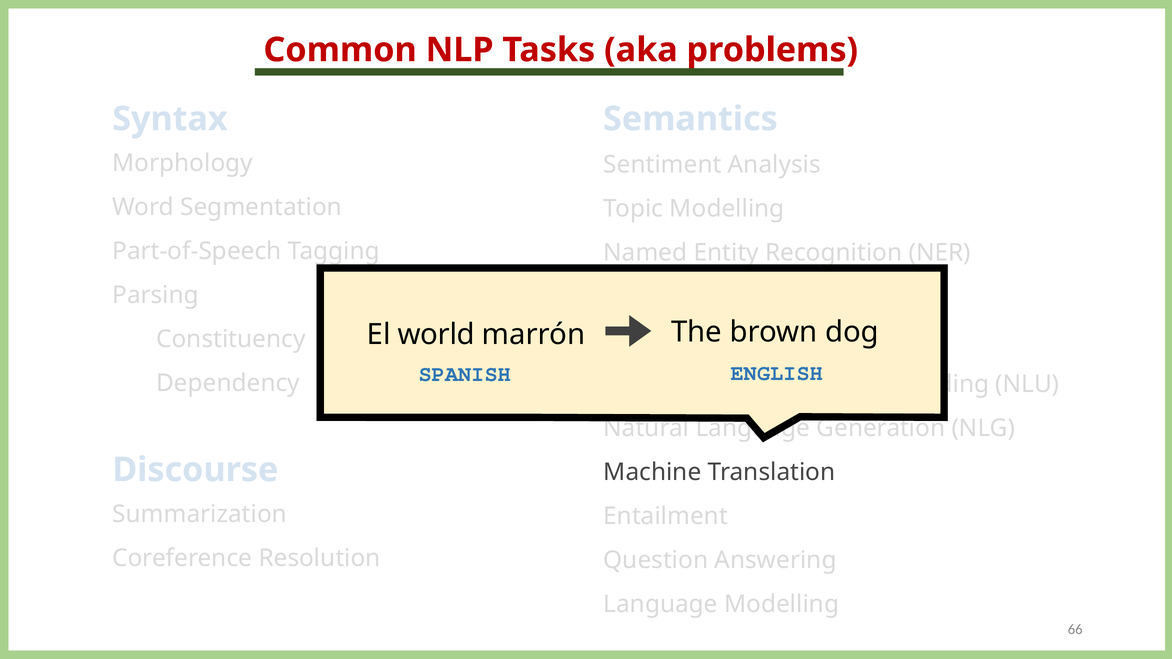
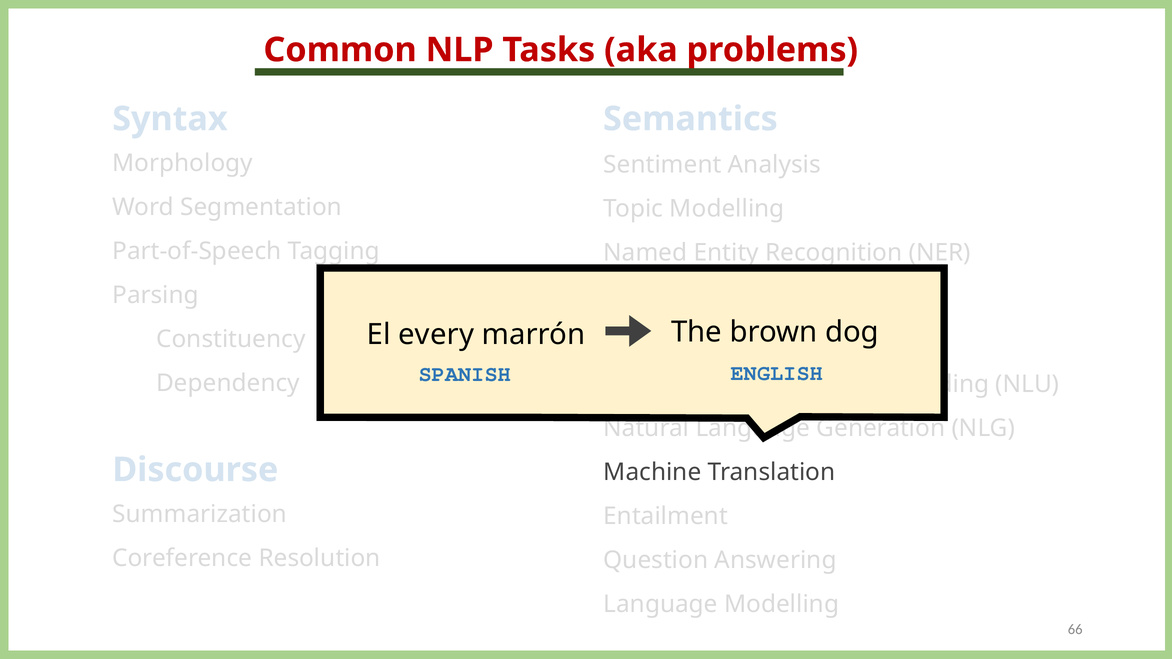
world: world -> every
